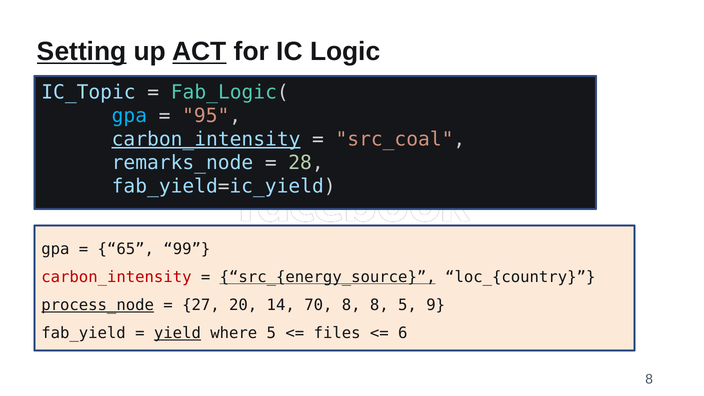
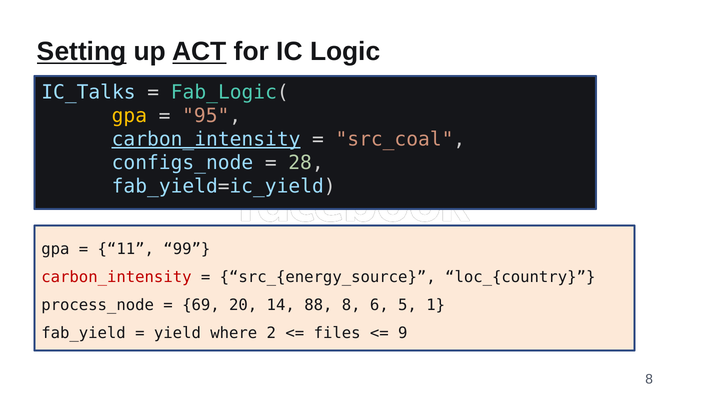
IC_Topic: IC_Topic -> IC_Talks
gpa at (129, 116) colour: light blue -> yellow
remarks_node: remarks_node -> configs_node
65: 65 -> 11
src_{energy_source underline: present -> none
process_node underline: present -> none
27: 27 -> 69
70: 70 -> 88
8 8: 8 -> 6
9: 9 -> 1
yield underline: present -> none
where 5: 5 -> 2
6: 6 -> 9
